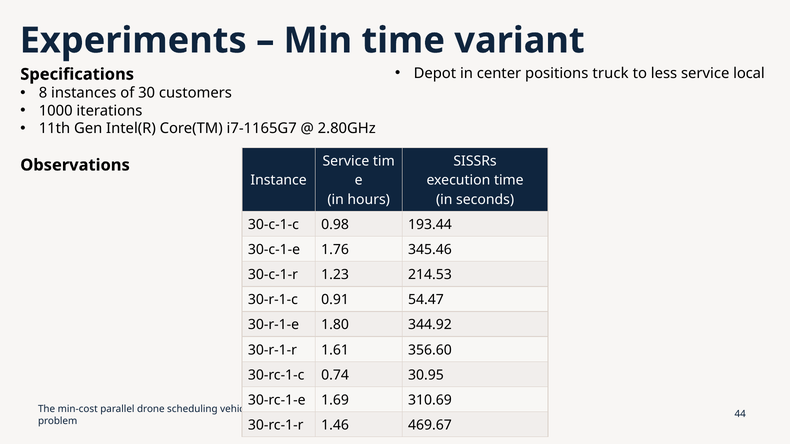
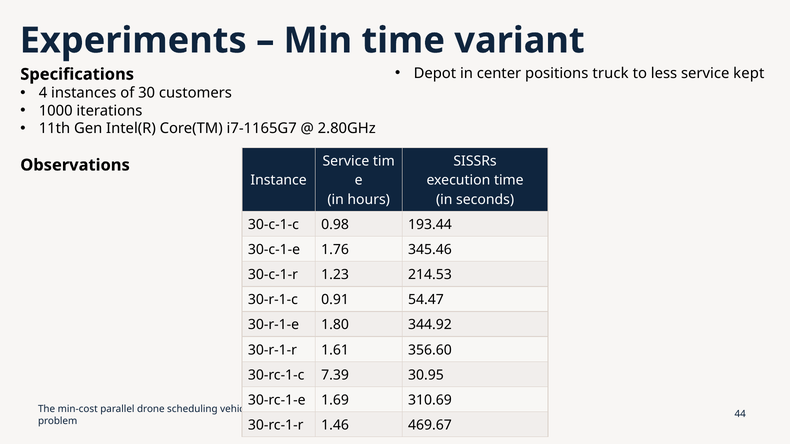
local: local -> kept
8: 8 -> 4
0.74: 0.74 -> 7.39
